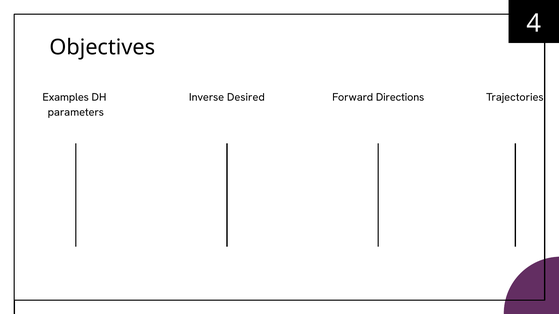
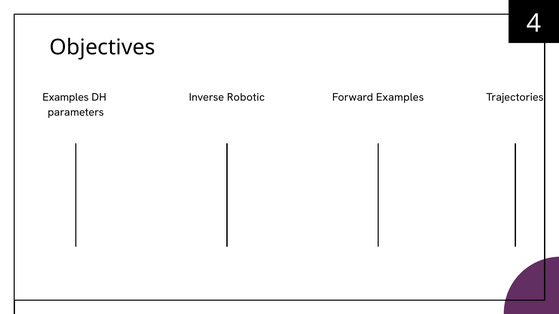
Desired: Desired -> Robotic
Forward Directions: Directions -> Examples
